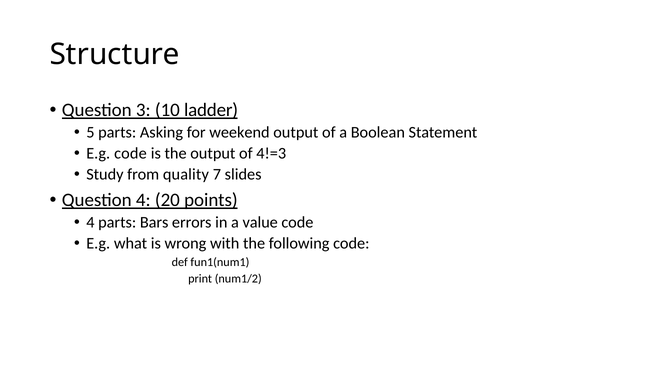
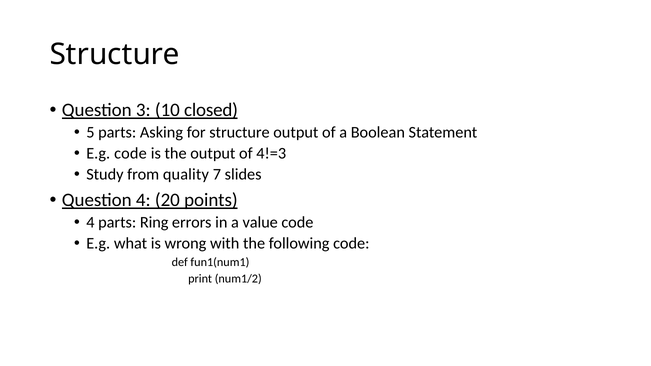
ladder: ladder -> closed
for weekend: weekend -> structure
Bars: Bars -> Ring
